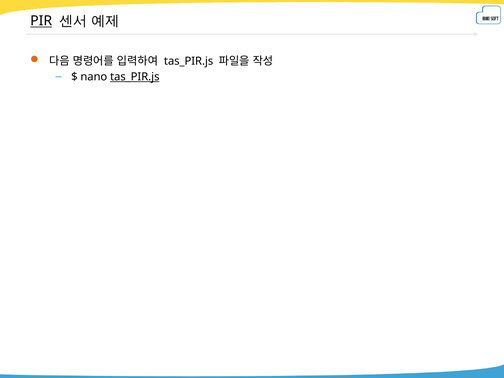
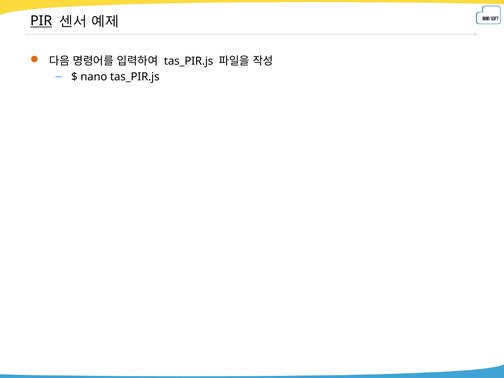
tas_PIR.js at (135, 77) underline: present -> none
